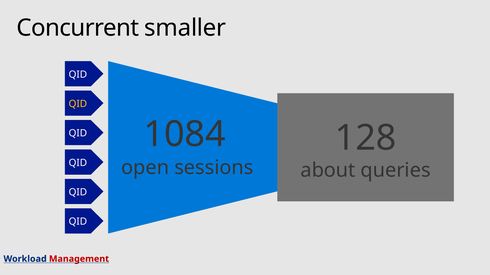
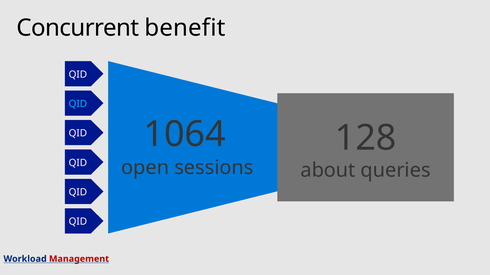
smaller: smaller -> benefit
QID at (78, 104) colour: yellow -> light blue
1084: 1084 -> 1064
